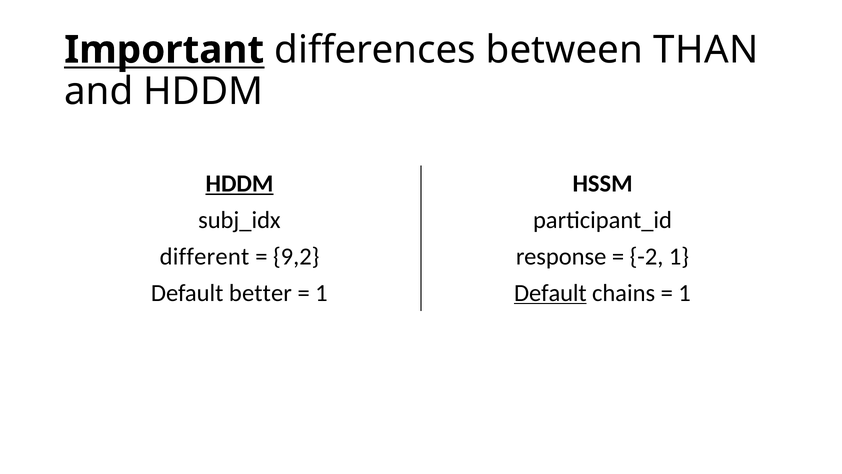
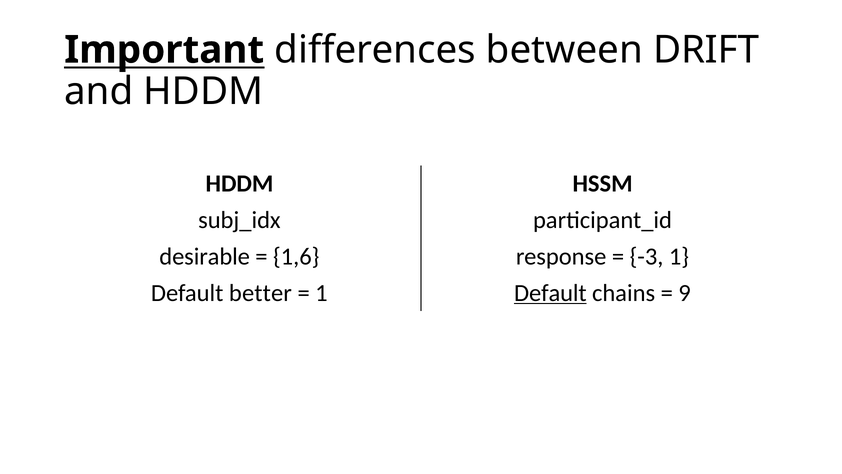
THAN: THAN -> DRIFT
HDDM at (239, 184) underline: present -> none
different: different -> desirable
9,2: 9,2 -> 1,6
-2: -2 -> -3
1 at (685, 293): 1 -> 9
